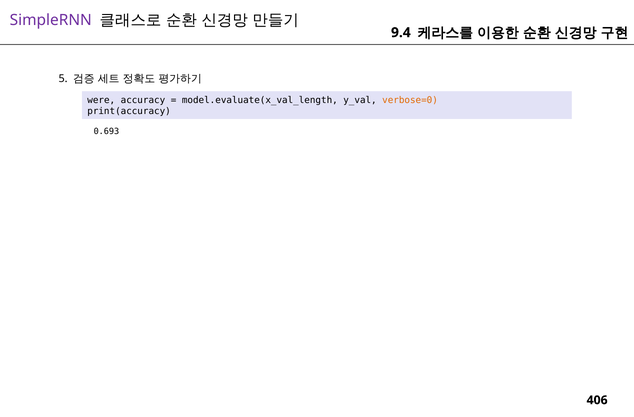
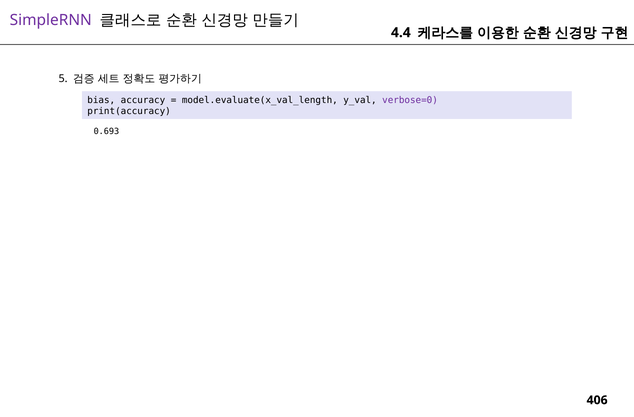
9.4: 9.4 -> 4.4
were: were -> bias
verbose=0 colour: orange -> purple
